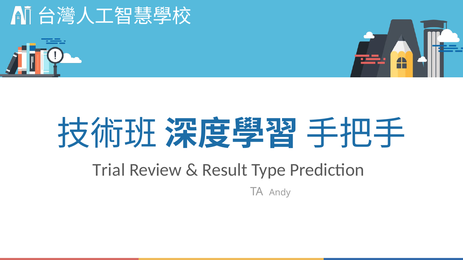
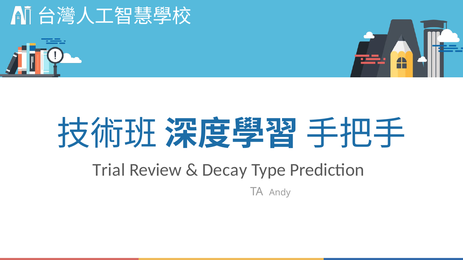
Result: Result -> Decay
